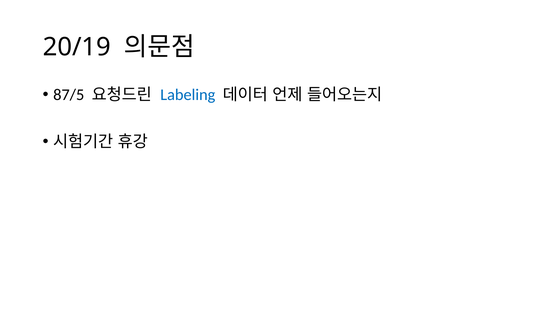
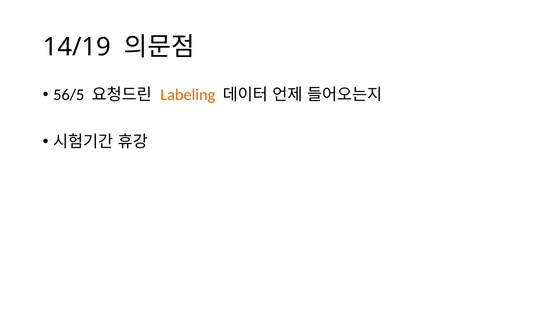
20/19: 20/19 -> 14/19
87/5: 87/5 -> 56/5
Labeling colour: blue -> orange
